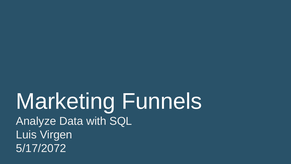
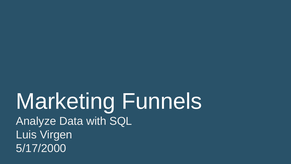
5/17/2072: 5/17/2072 -> 5/17/2000
